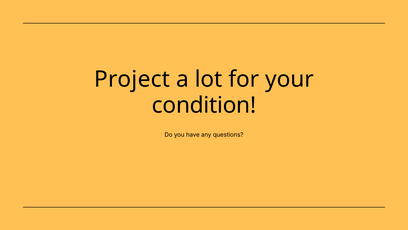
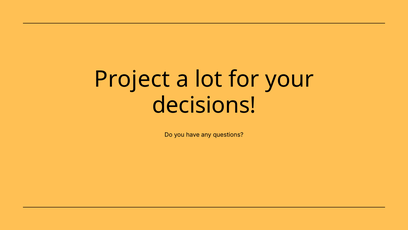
condition: condition -> decisions
